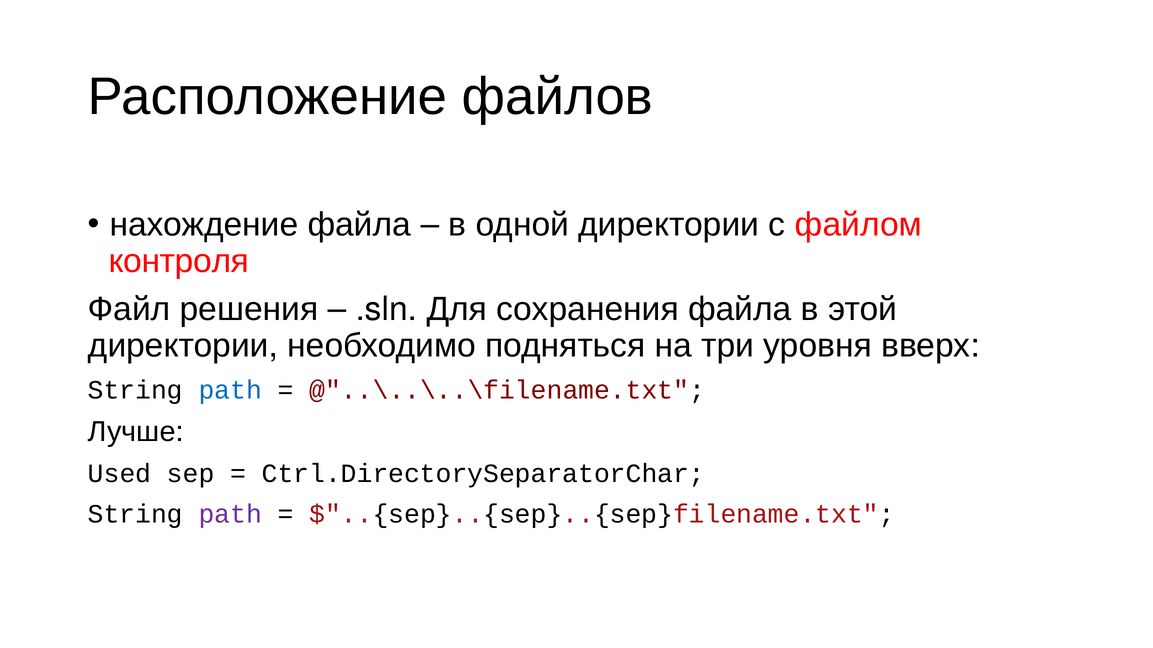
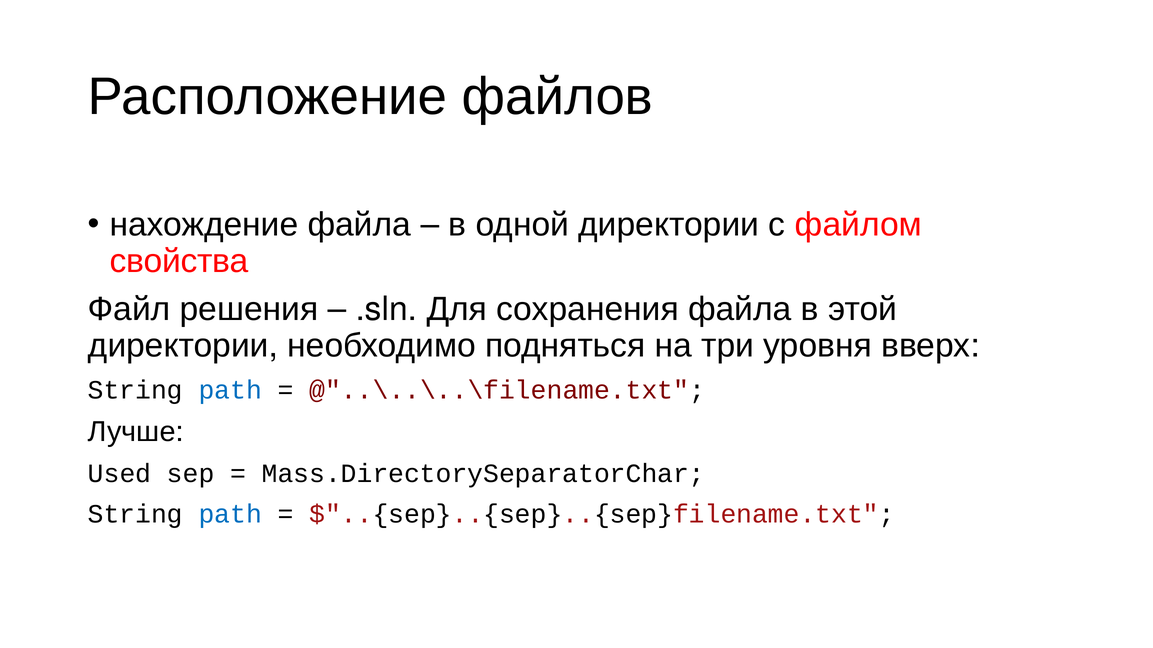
контроля: контроля -> свойства
Ctrl.DirectorySeparatorChar: Ctrl.DirectorySeparatorChar -> Mass.DirectorySeparatorChar
path at (230, 515) colour: purple -> blue
